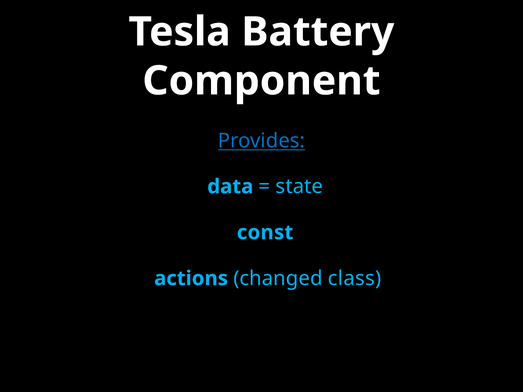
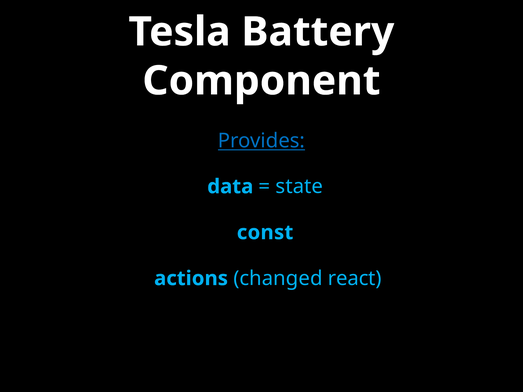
class: class -> react
